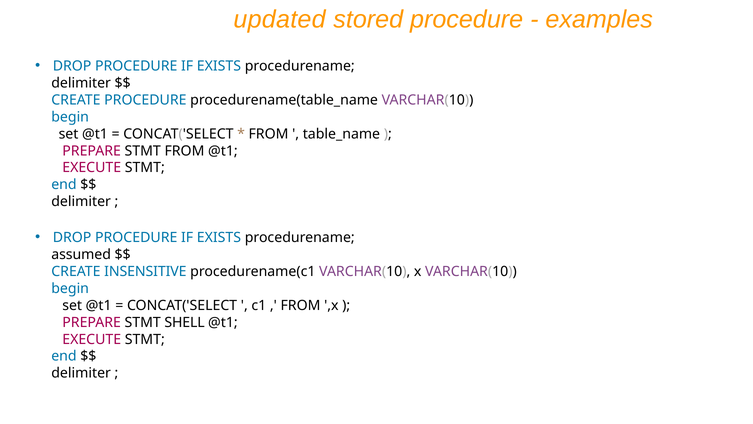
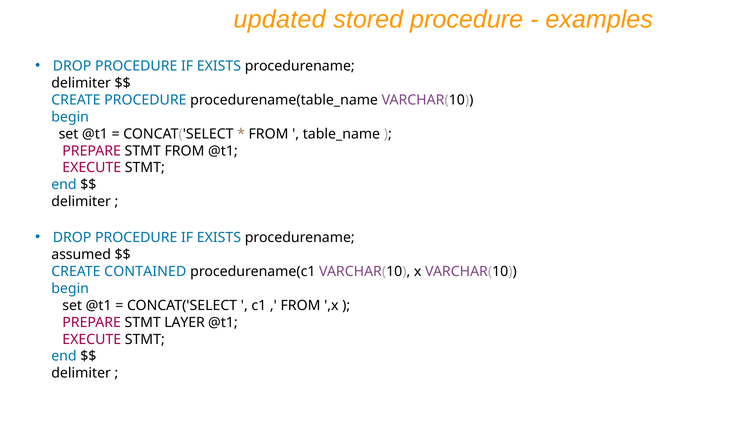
INSENSITIVE: INSENSITIVE -> CONTAINED
SHELL: SHELL -> LAYER
